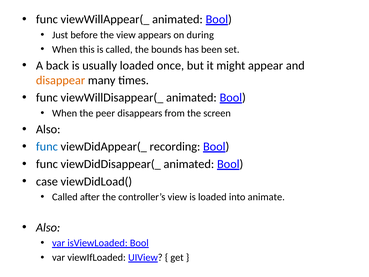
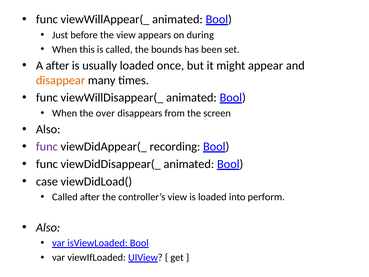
A back: back -> after
peer: peer -> over
func at (47, 146) colour: blue -> purple
animate: animate -> perform
